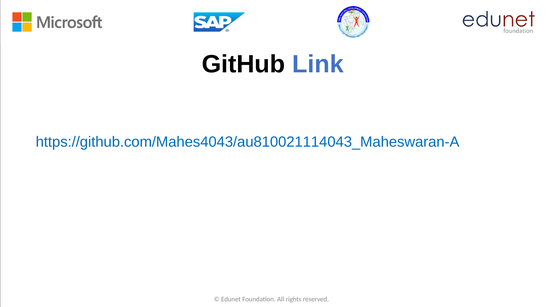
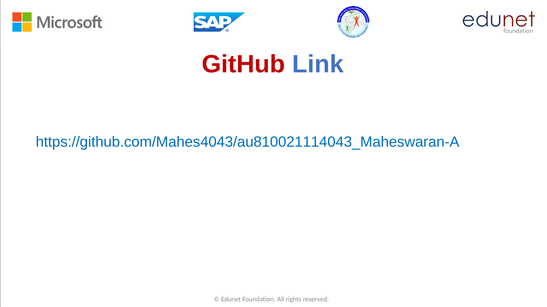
GitHub colour: black -> red
